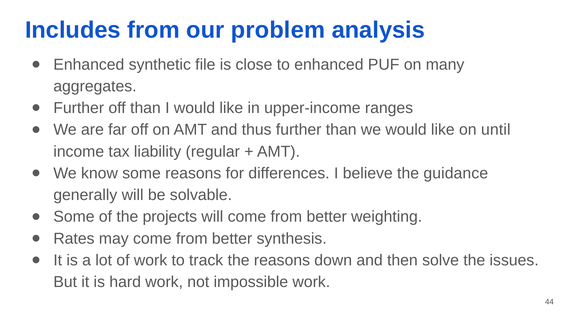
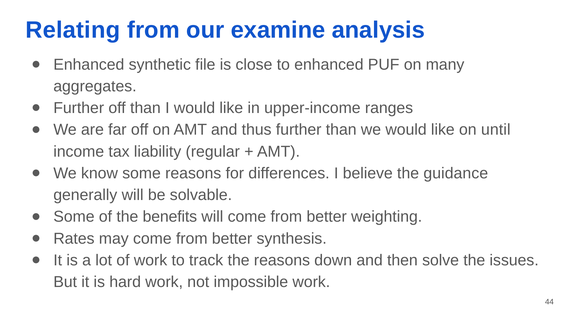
Includes: Includes -> Relating
problem: problem -> examine
projects: projects -> benefits
